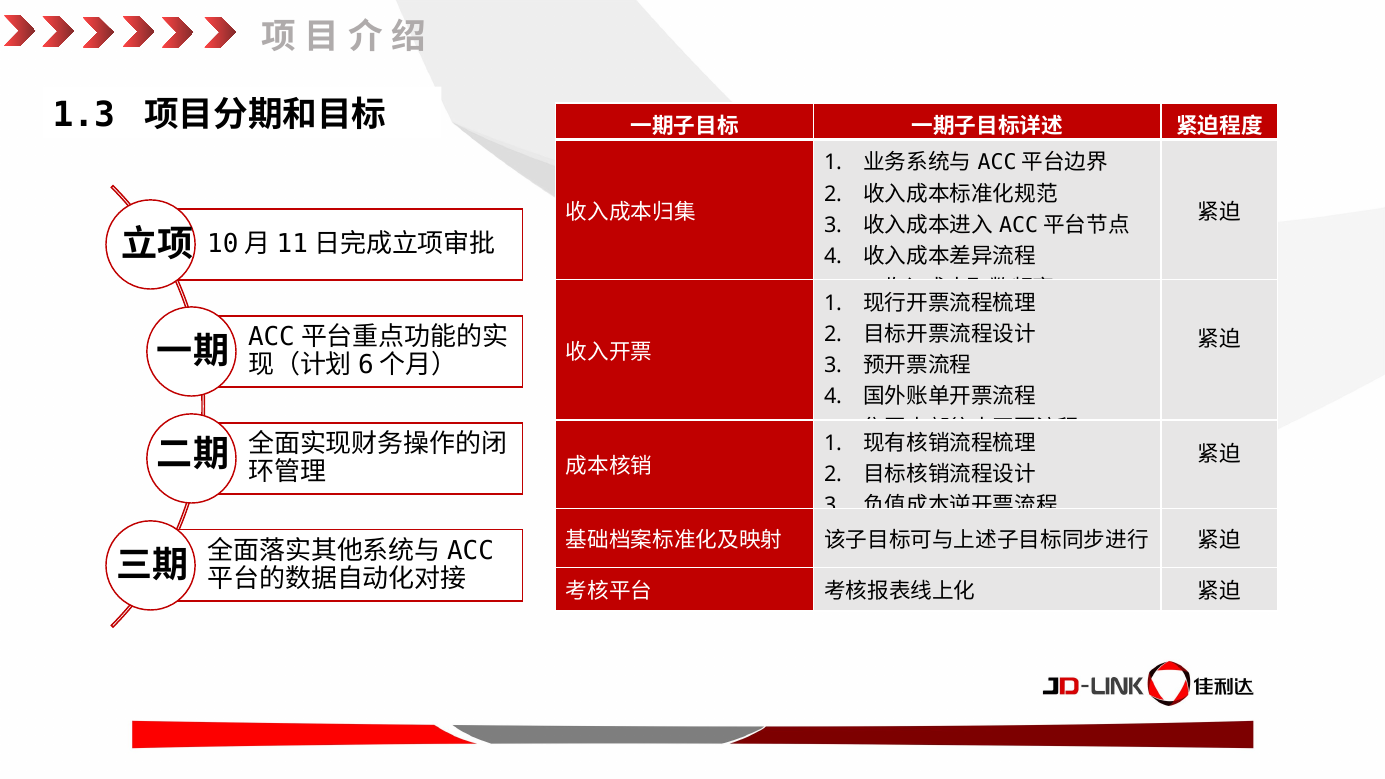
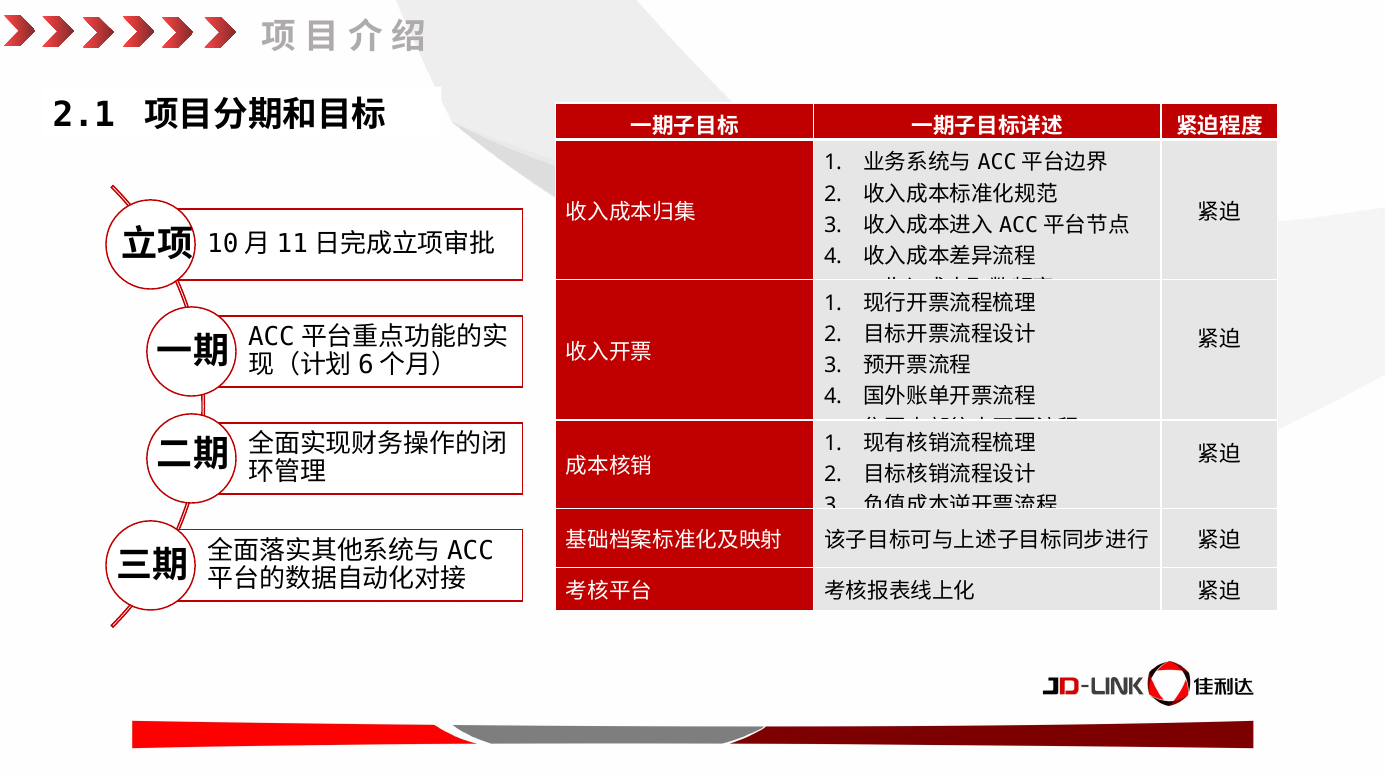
1.3: 1.3 -> 2.1
